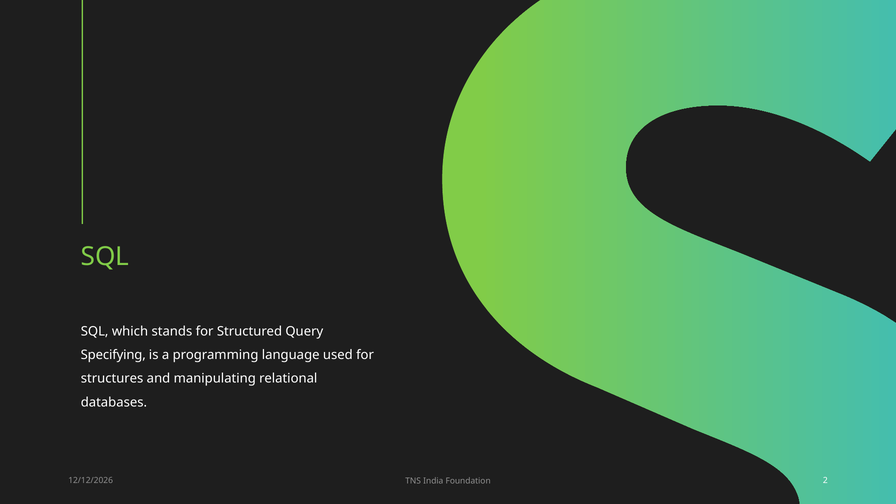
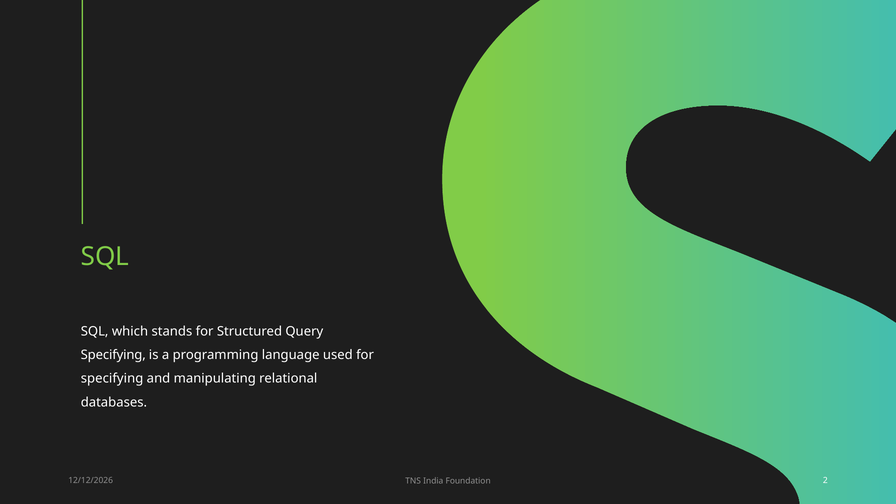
structures at (112, 379): structures -> specifying
